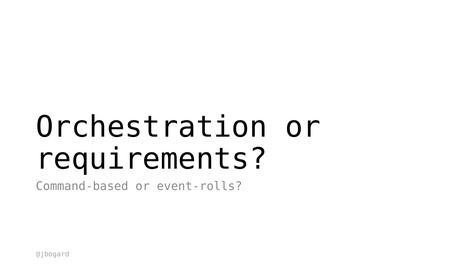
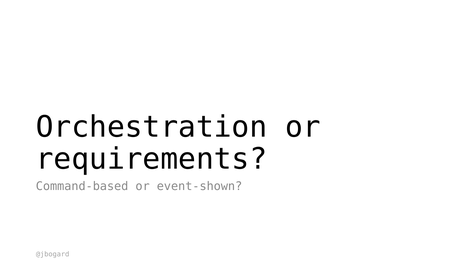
event-rolls: event-rolls -> event-shown
